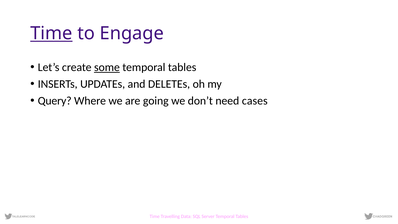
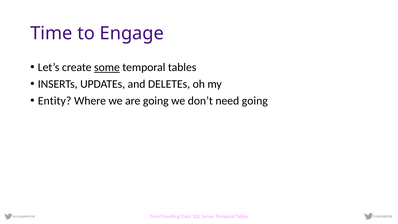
Time at (51, 33) underline: present -> none
Query: Query -> Entity
need cases: cases -> going
